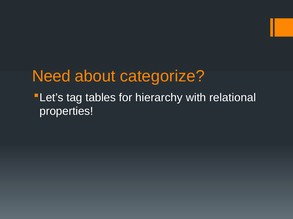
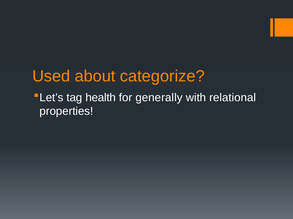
Need: Need -> Used
tables: tables -> health
hierarchy: hierarchy -> generally
